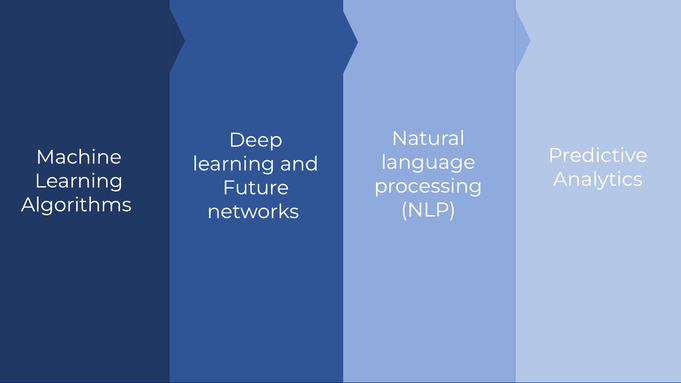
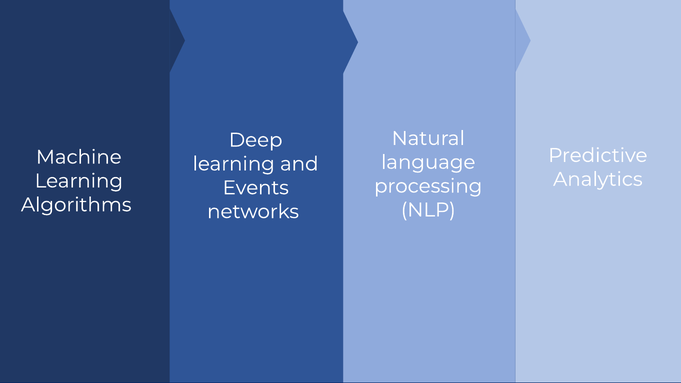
Future: Future -> Events
